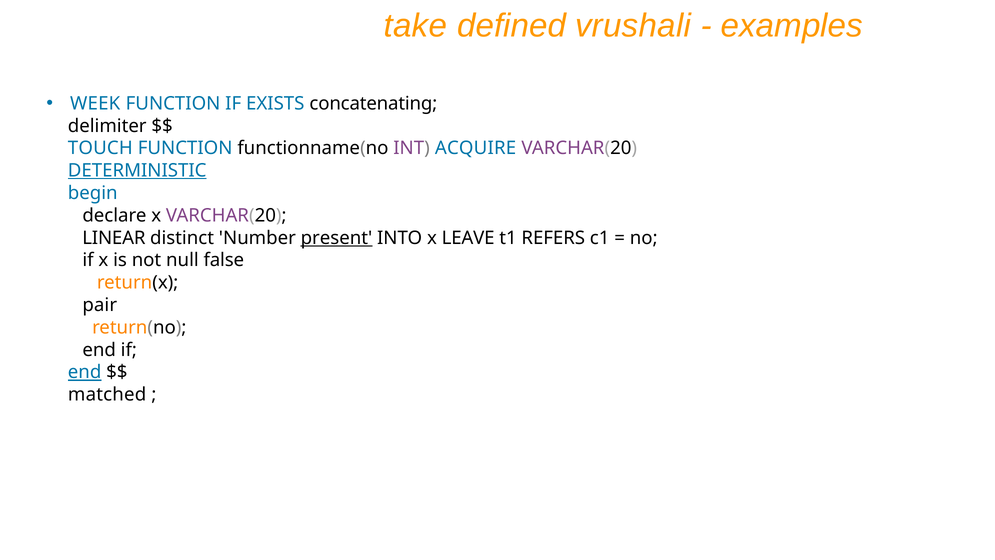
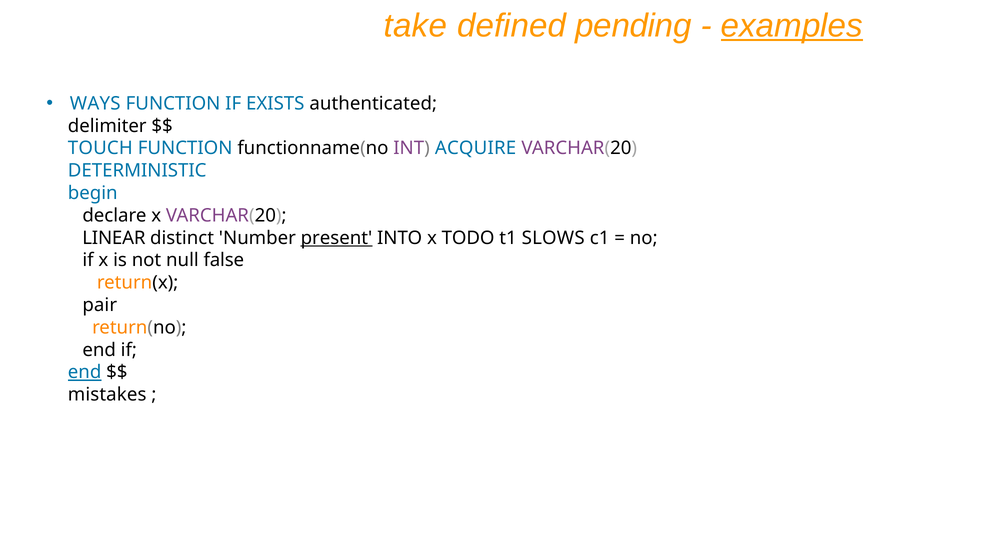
vrushali: vrushali -> pending
examples underline: none -> present
WEEK: WEEK -> WAYS
concatenating: concatenating -> authenticated
DETERMINISTIC underline: present -> none
LEAVE: LEAVE -> TODO
REFERS: REFERS -> SLOWS
matched: matched -> mistakes
